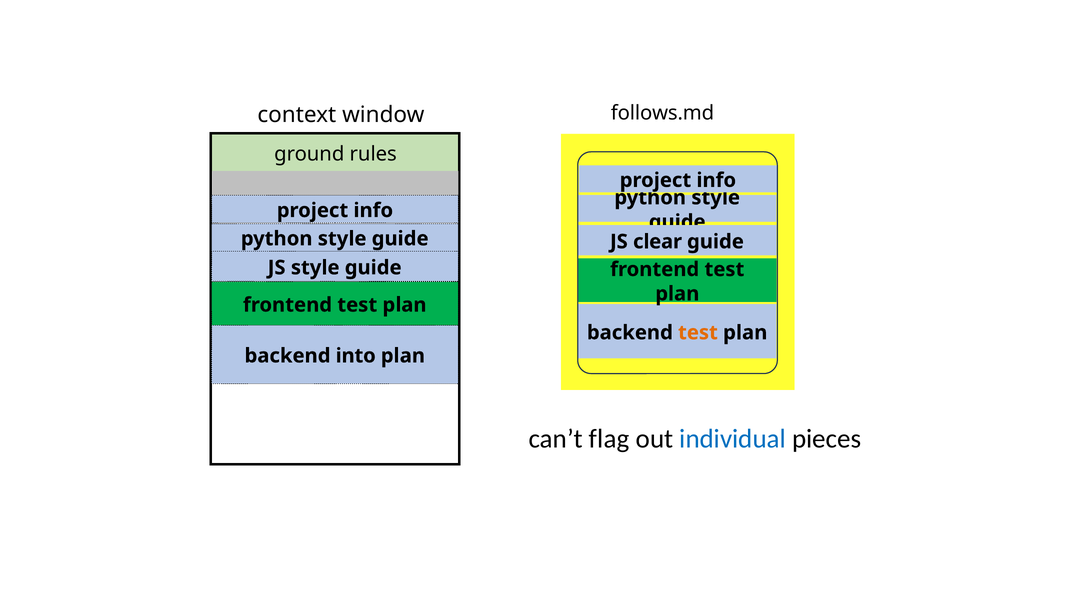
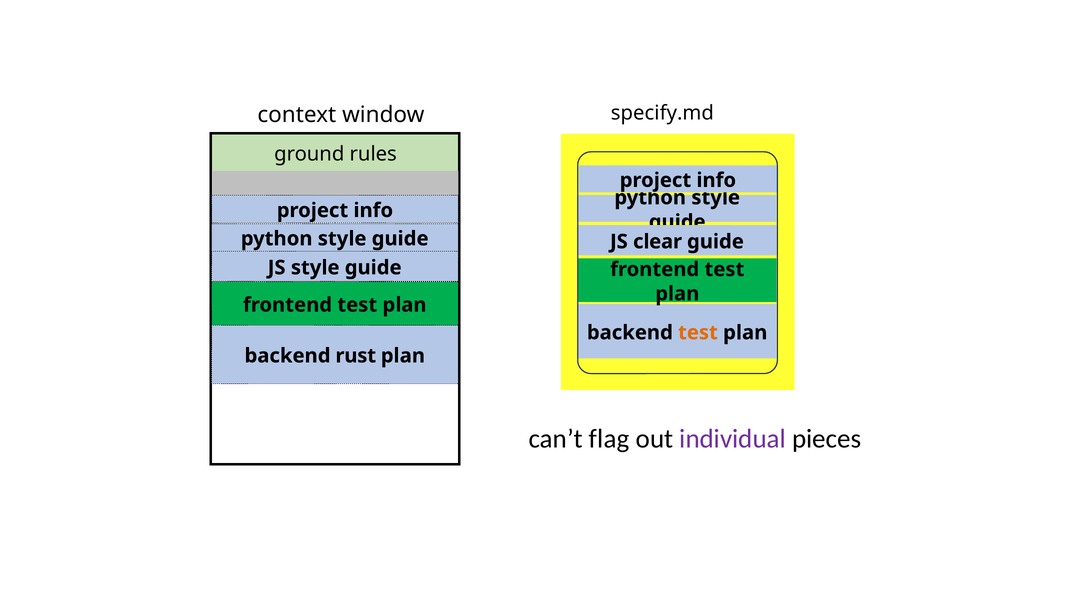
follows.md: follows.md -> specify.md
into: into -> rust
individual colour: blue -> purple
